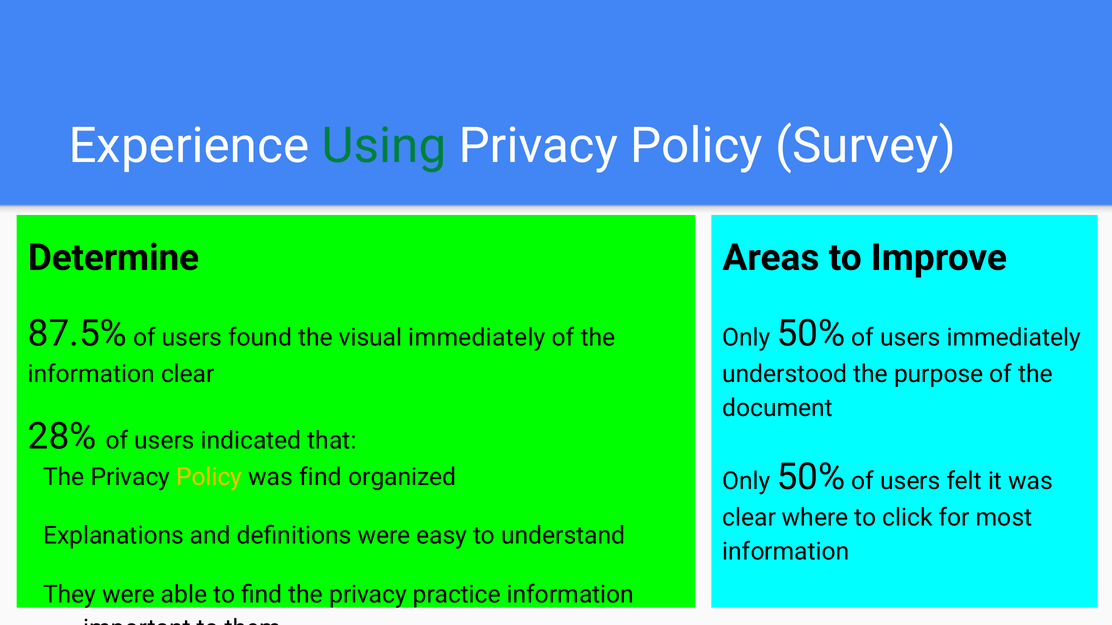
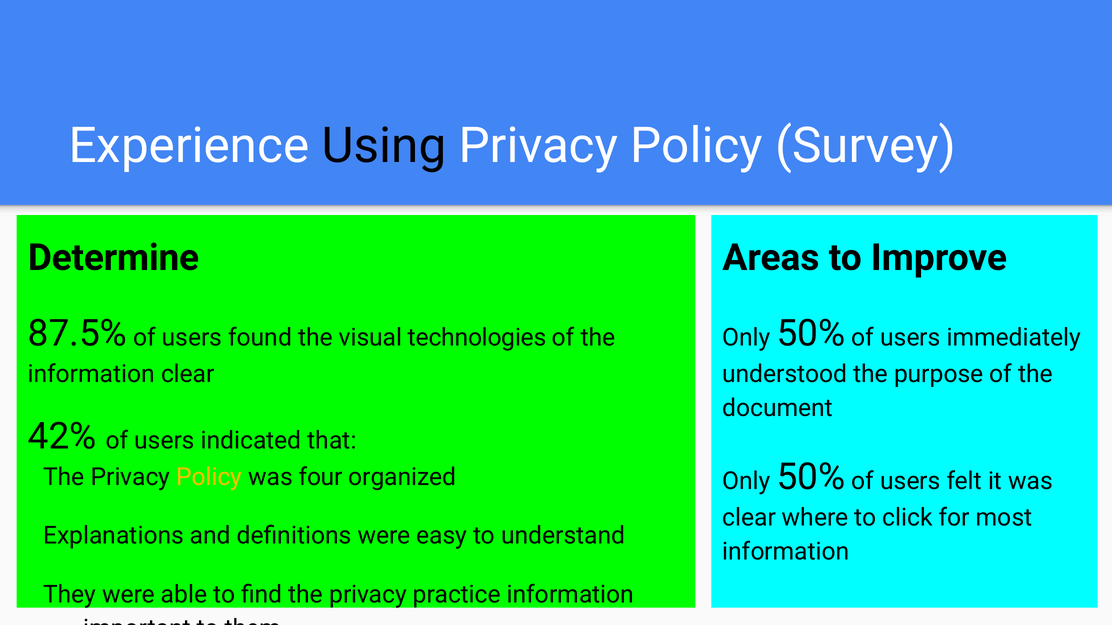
Using colour: green -> black
visual immediately: immediately -> technologies
28%: 28% -> 42%
was find: find -> four
